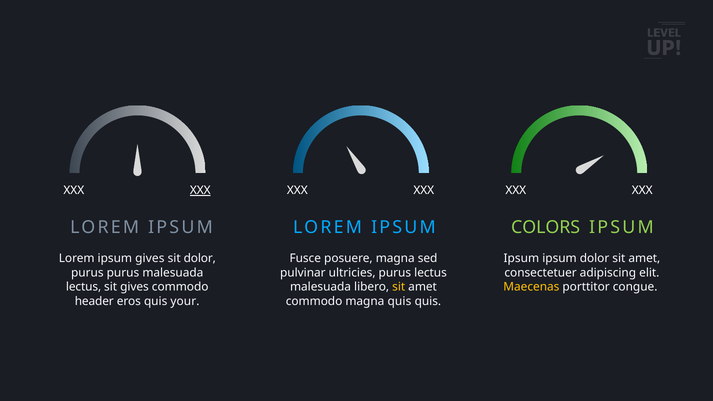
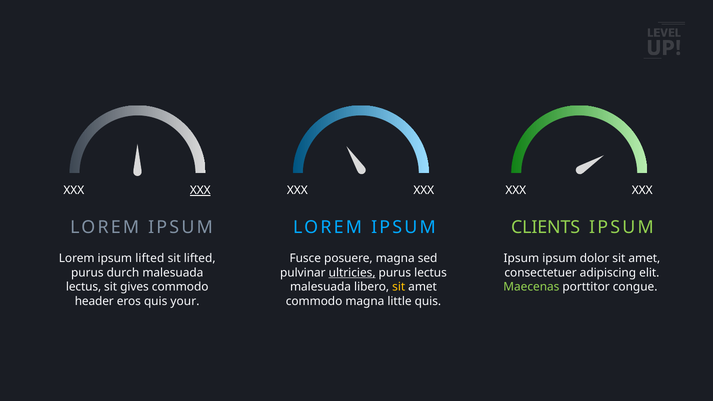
COLORS: COLORS -> CLIENTS
ipsum gives: gives -> lifted
sit dolor: dolor -> lifted
purus purus: purus -> durch
ultricies underline: none -> present
Maecenas colour: yellow -> light green
magna quis: quis -> little
